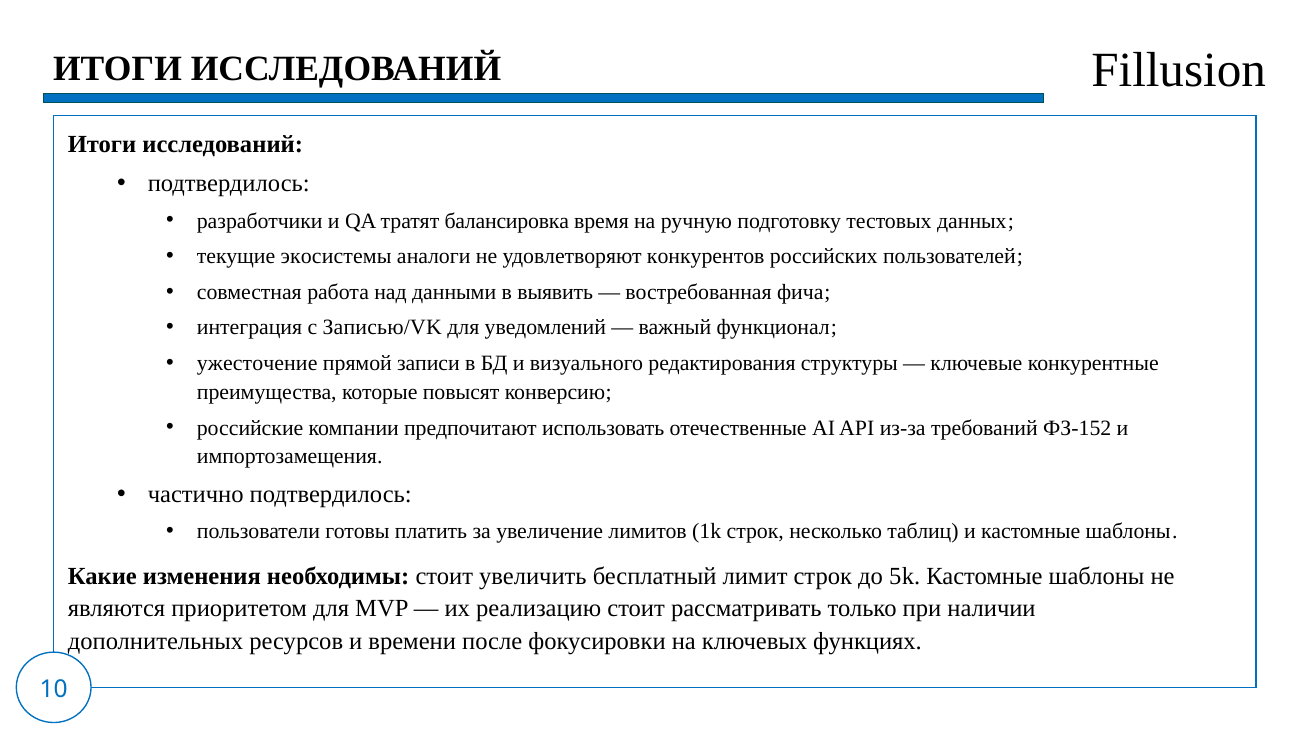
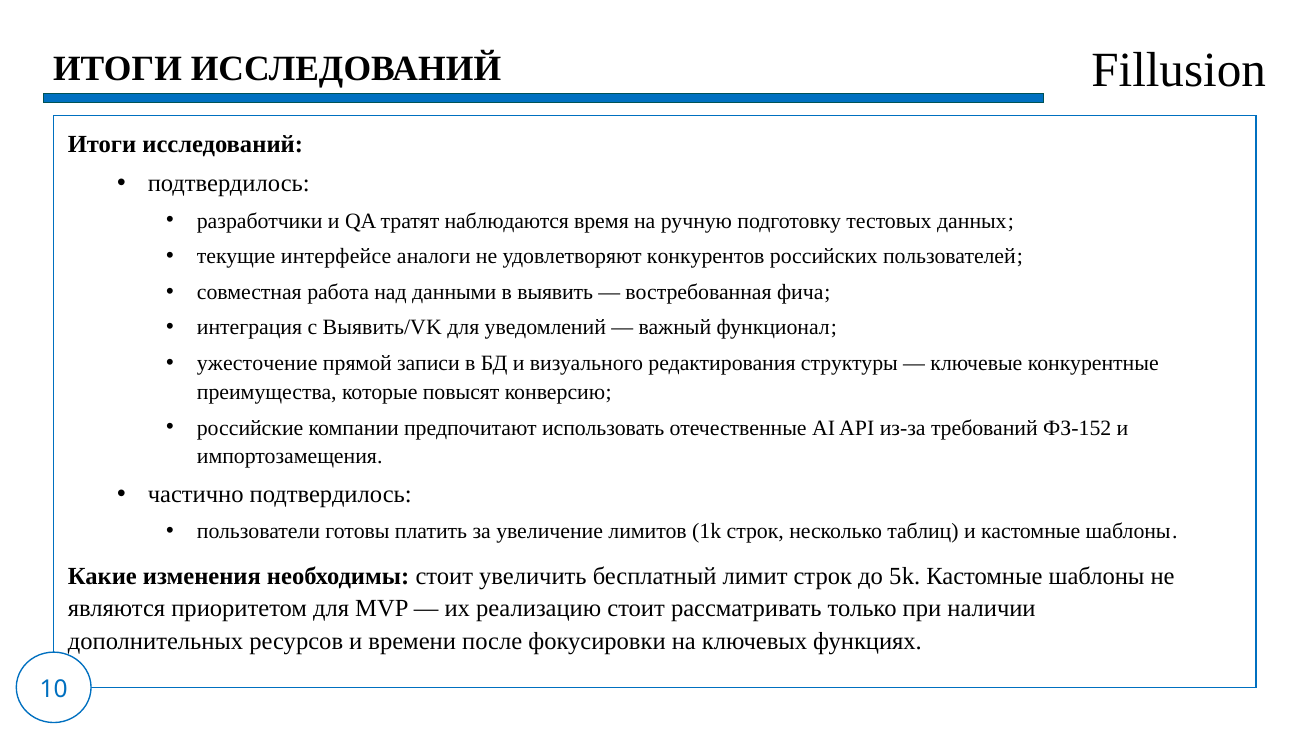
балансировка: балансировка -> наблюдаются
экосистемы: экосистемы -> интерфейсе
Записью/VK: Записью/VK -> Выявить/VK
